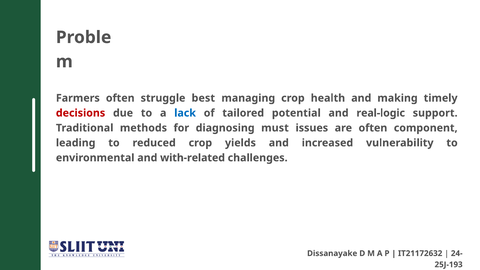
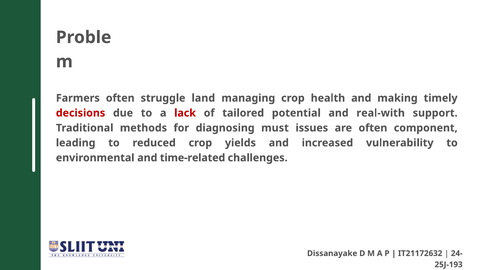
best: best -> land
lack colour: blue -> red
real-logic: real-logic -> real-with
with-related: with-related -> time-related
